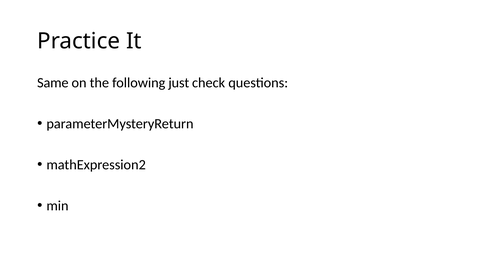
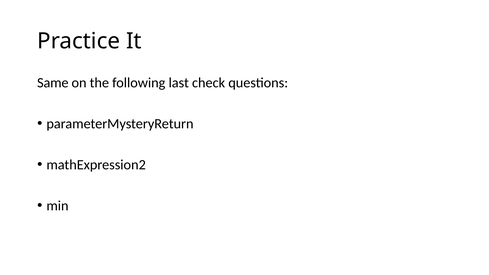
just: just -> last
